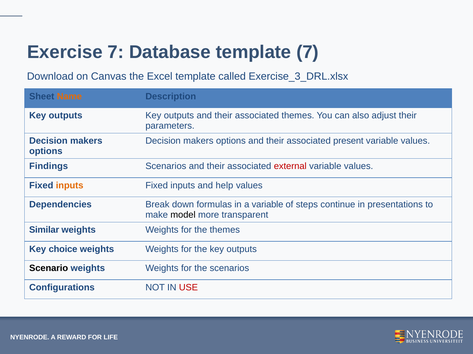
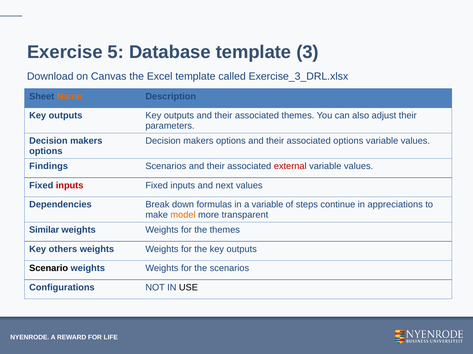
Exercise 7: 7 -> 5
template 7: 7 -> 3
associated present: present -> options
inputs at (70, 186) colour: orange -> red
help: help -> next
presentations: presentations -> appreciations
model colour: black -> orange
choice: choice -> others
USE colour: red -> black
